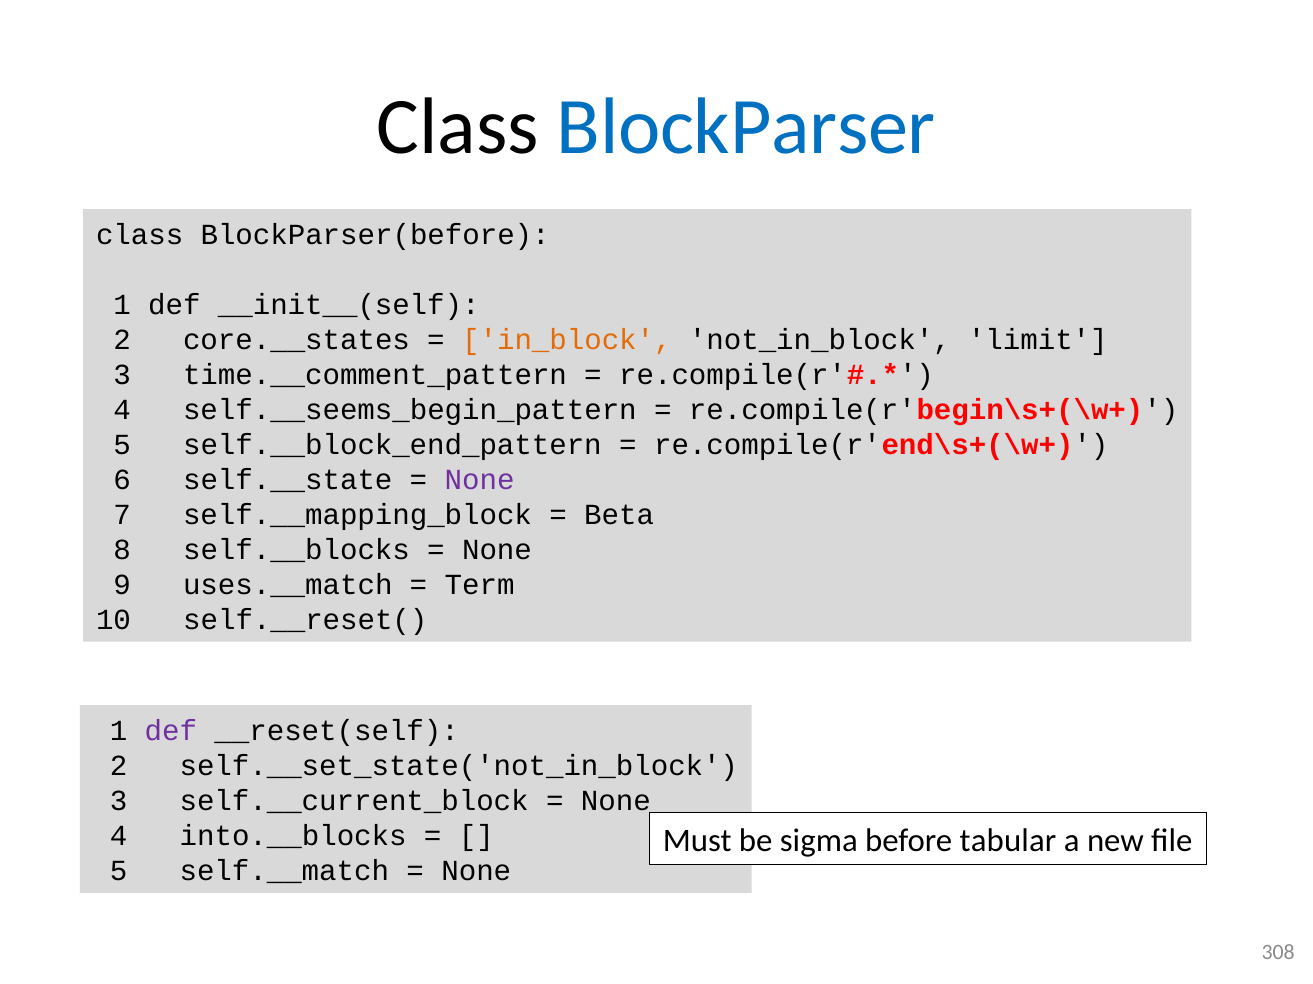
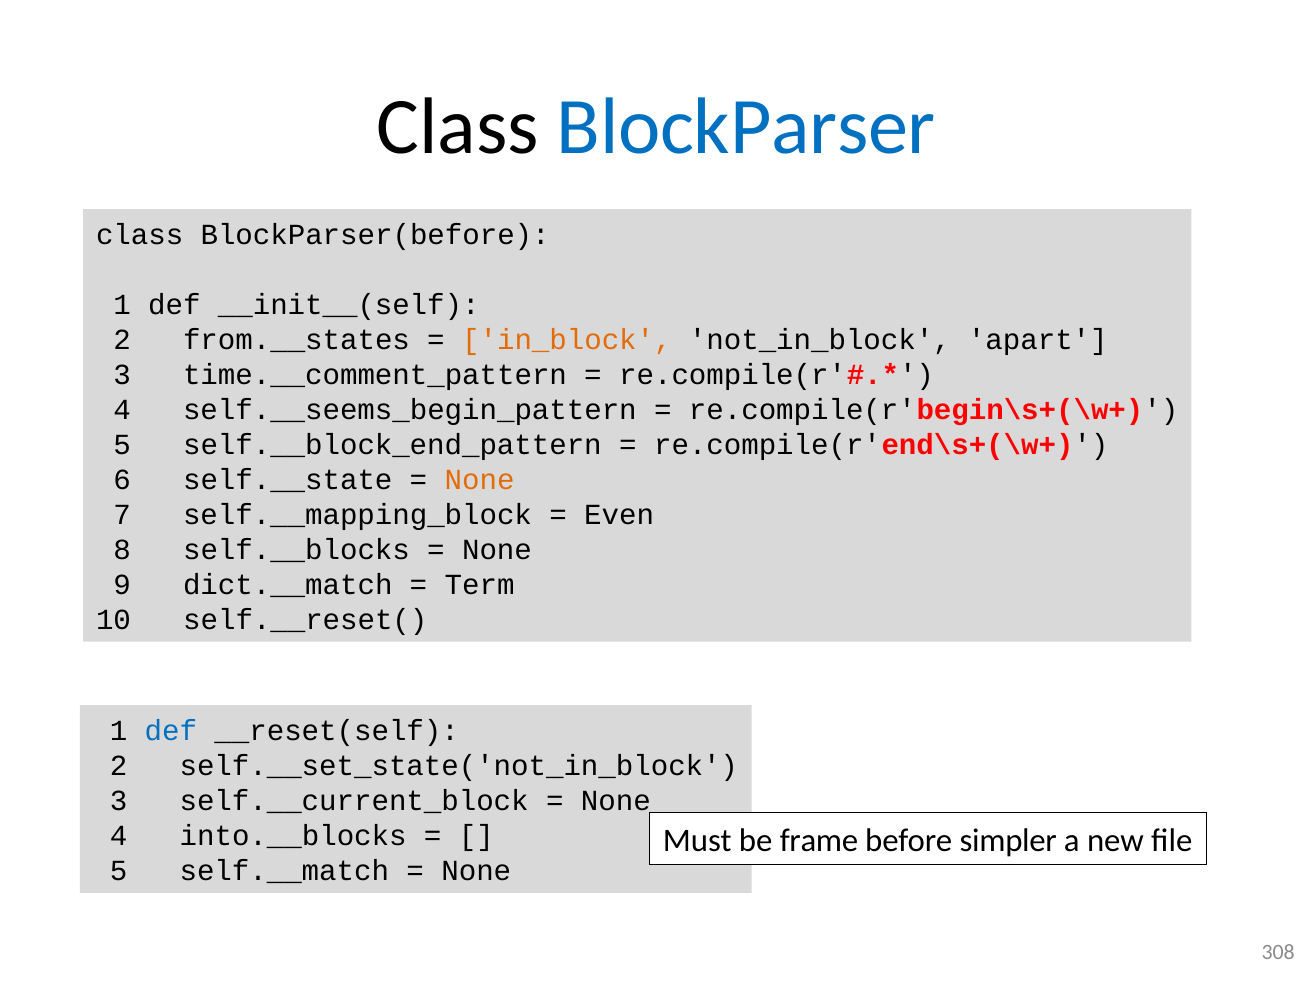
core.__states: core.__states -> from.__states
limit: limit -> apart
None at (480, 480) colour: purple -> orange
Beta: Beta -> Even
uses.__match: uses.__match -> dict.__match
def at (171, 732) colour: purple -> blue
sigma: sigma -> frame
tabular: tabular -> simpler
